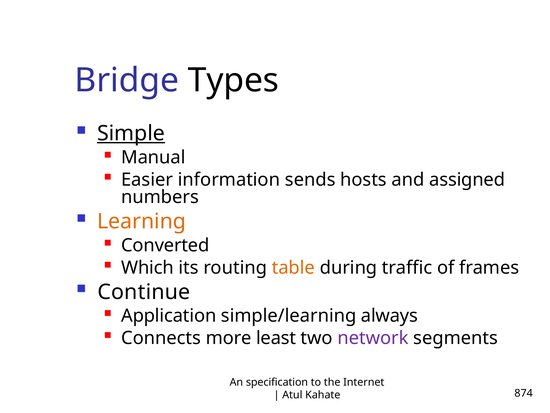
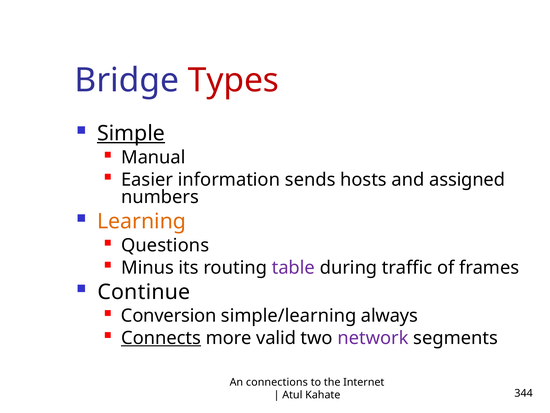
Types colour: black -> red
Converted: Converted -> Questions
Which: Which -> Minus
table colour: orange -> purple
Application: Application -> Conversion
Connects underline: none -> present
least: least -> valid
specification: specification -> connections
874: 874 -> 344
